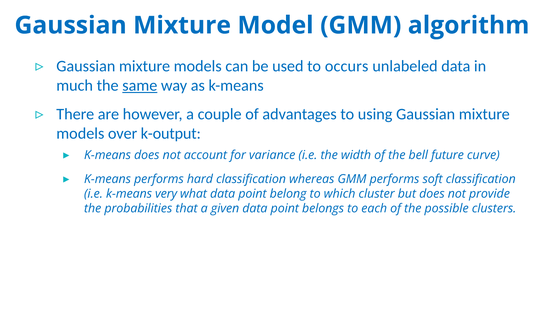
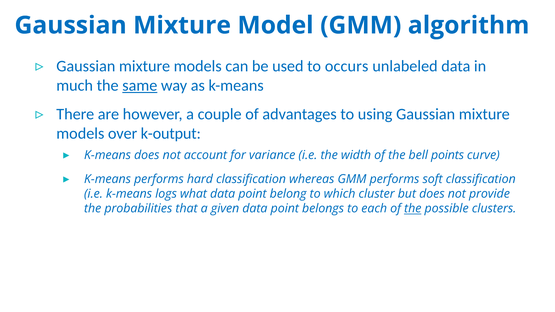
future: future -> points
very: very -> logs
the at (413, 209) underline: none -> present
